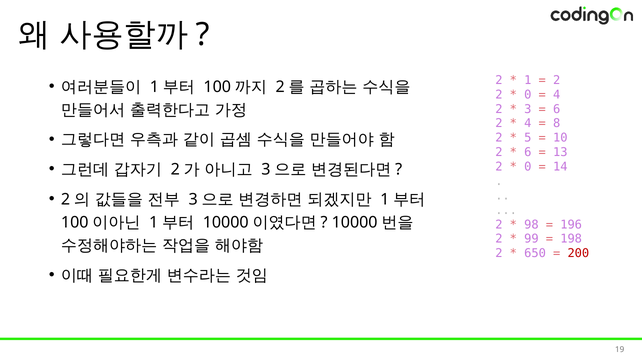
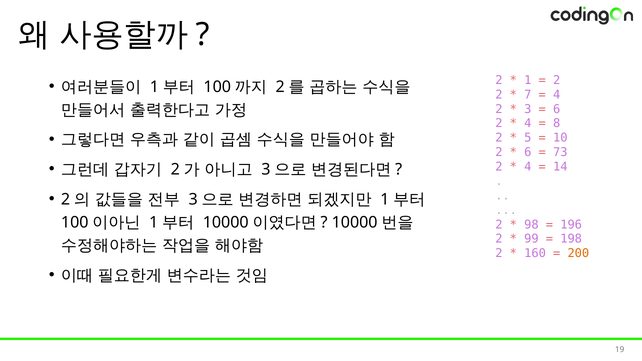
0 at (528, 95): 0 -> 7
13: 13 -> 73
0 at (528, 167): 0 -> 4
650: 650 -> 160
200 colour: red -> orange
